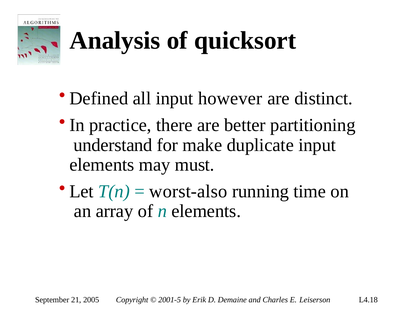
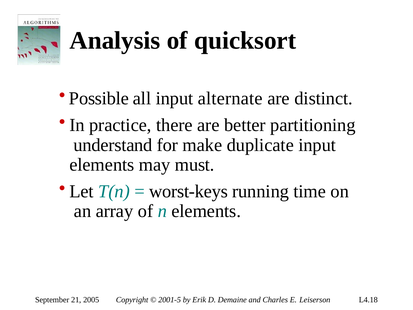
Defined: Defined -> Possible
however: however -> alternate
worst-also: worst-also -> worst-keys
